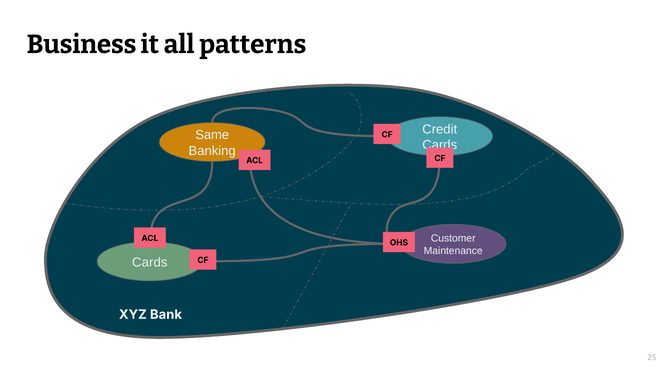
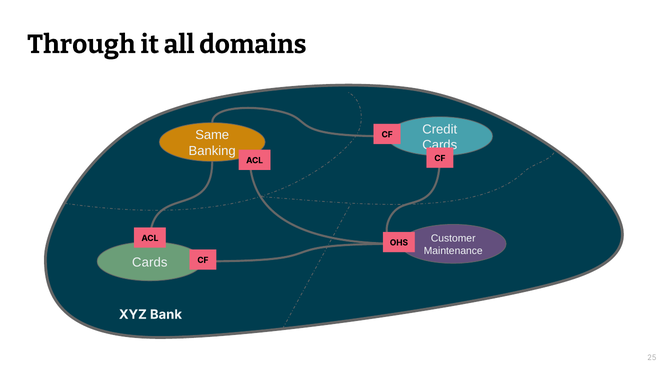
Business: Business -> Through
patterns: patterns -> domains
